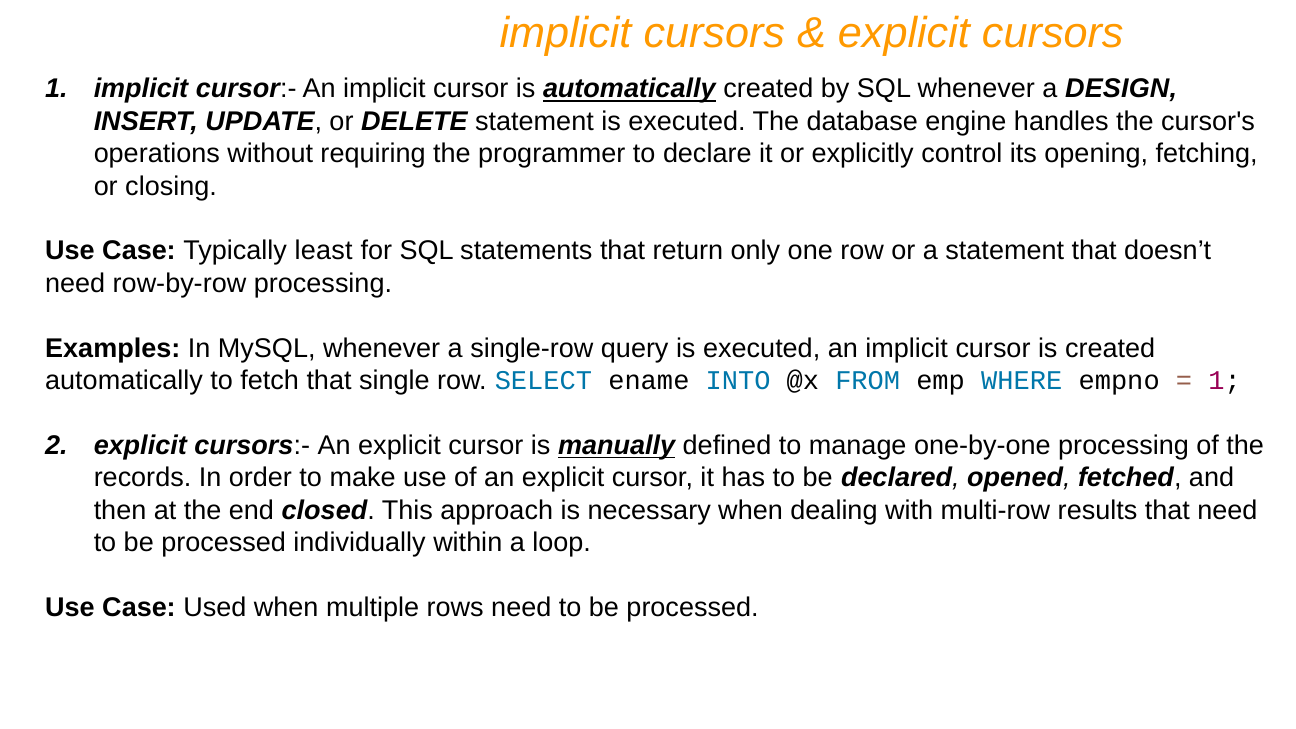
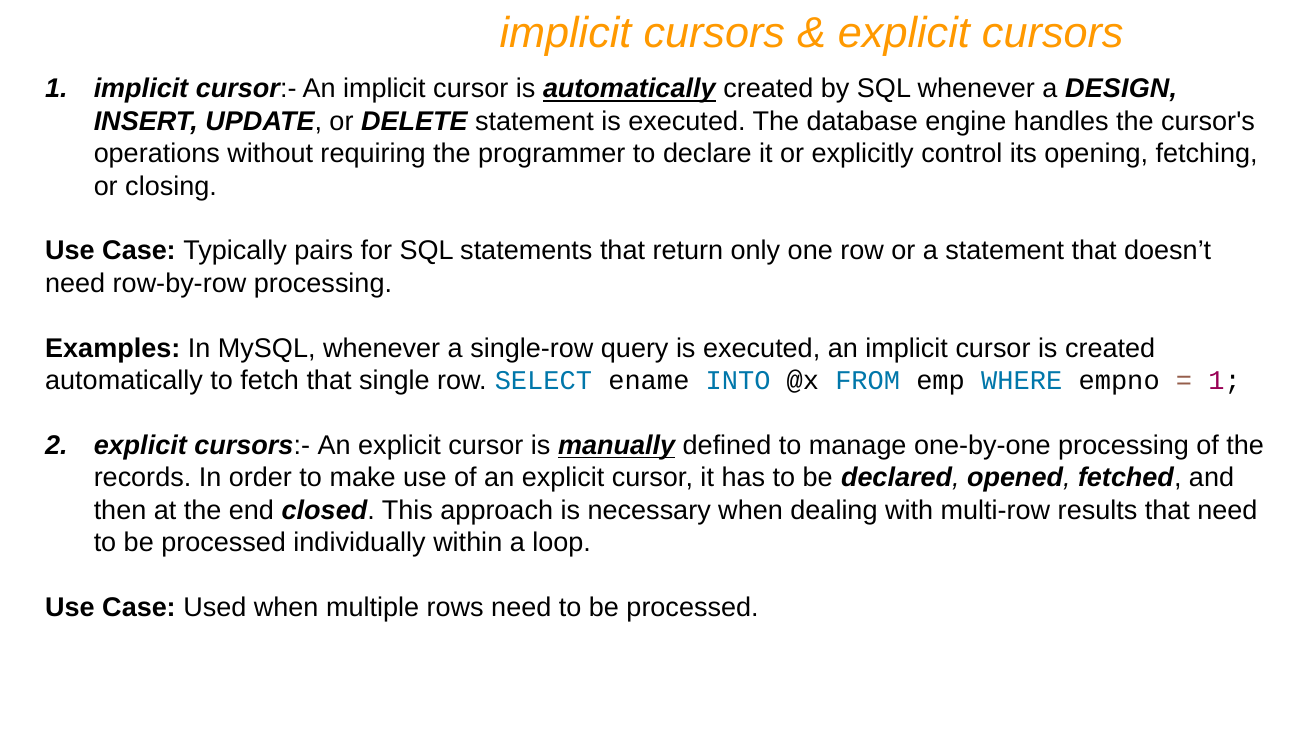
least: least -> pairs
